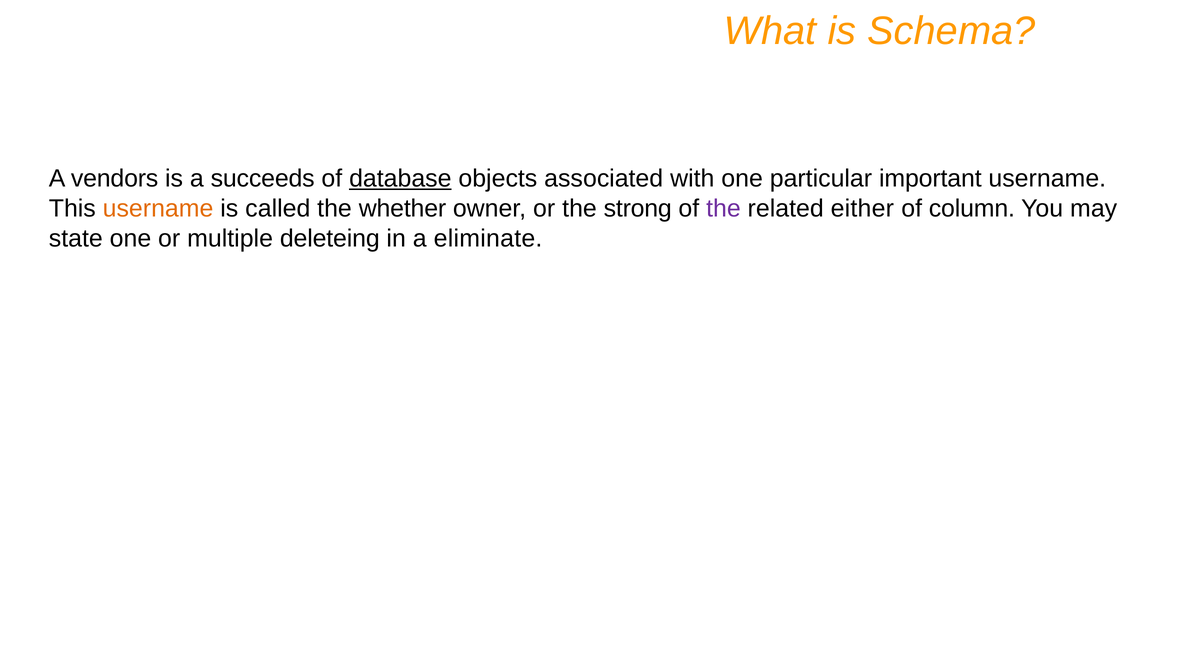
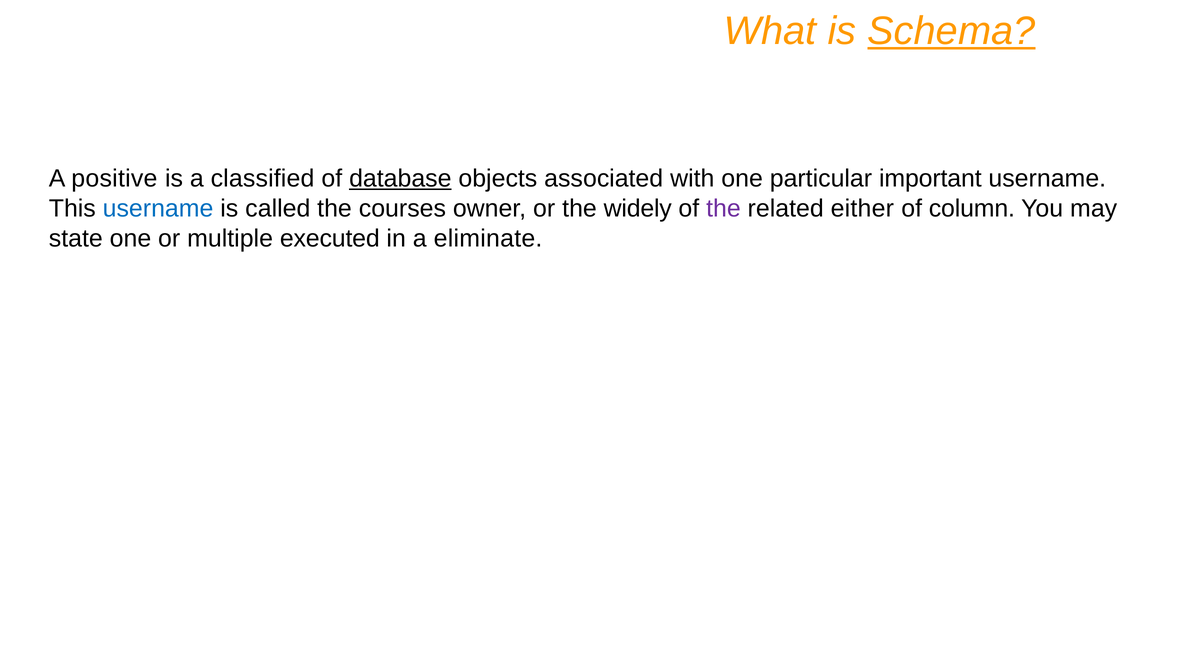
Schema underline: none -> present
vendors: vendors -> positive
succeeds: succeeds -> classified
username at (158, 208) colour: orange -> blue
whether: whether -> courses
strong: strong -> widely
deleteing: deleteing -> executed
